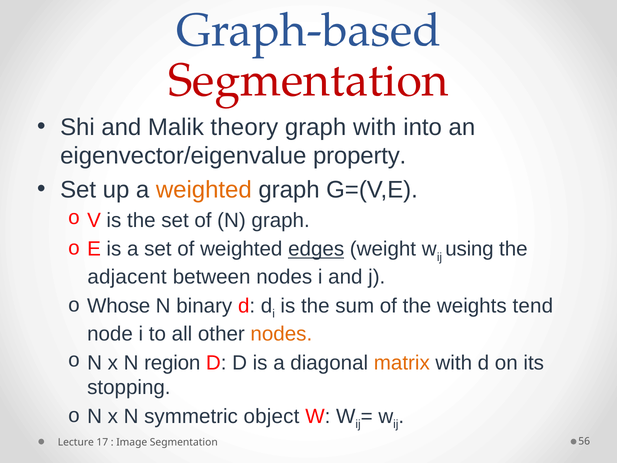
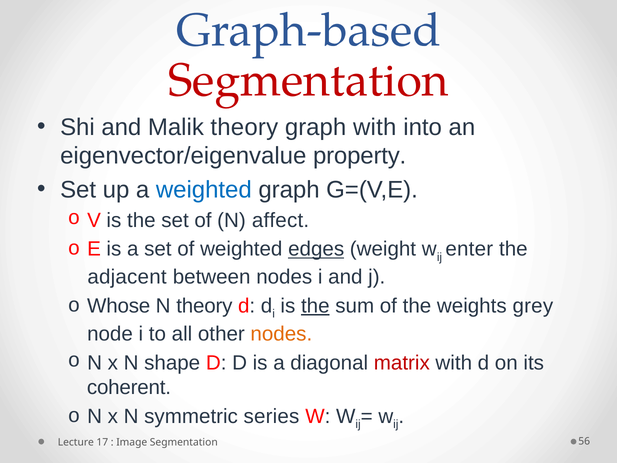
weighted at (204, 190) colour: orange -> blue
N graph: graph -> affect
using: using -> enter
N binary: binary -> theory
the at (315, 306) underline: none -> present
tend: tend -> grey
region: region -> shape
matrix colour: orange -> red
stopping: stopping -> coherent
object: object -> series
